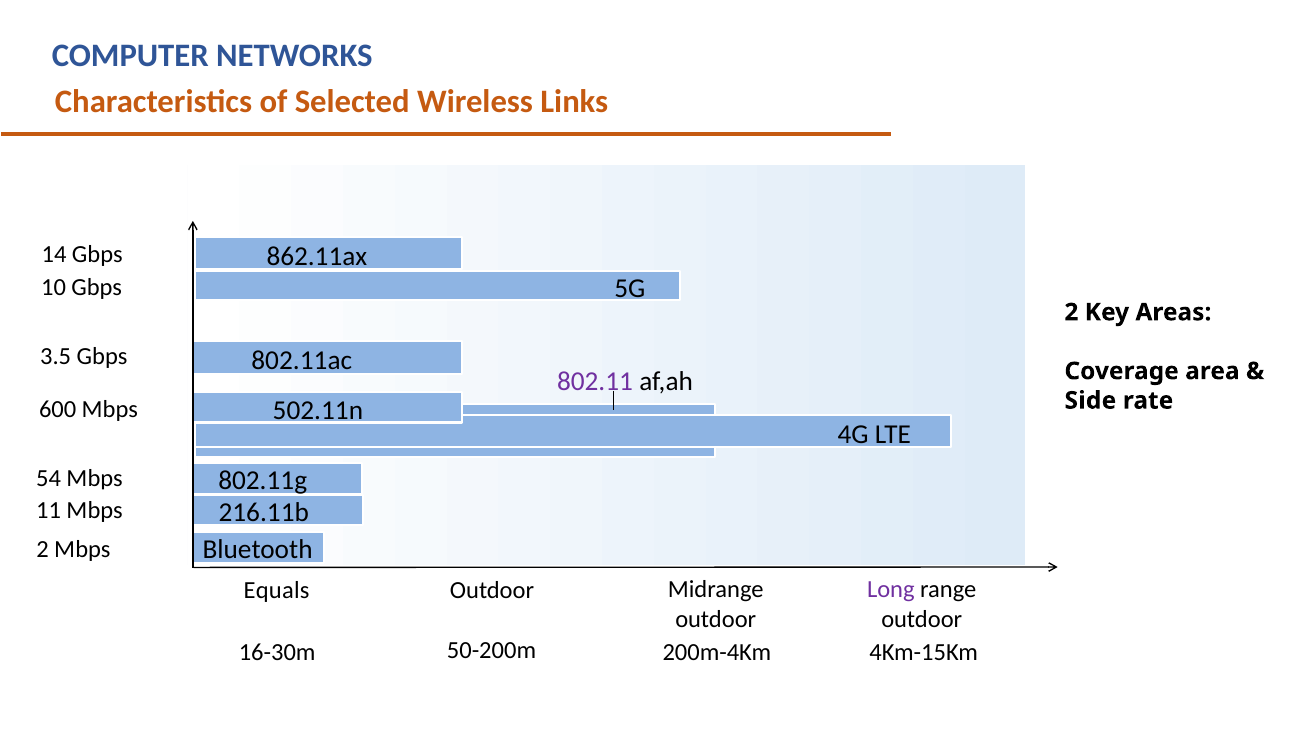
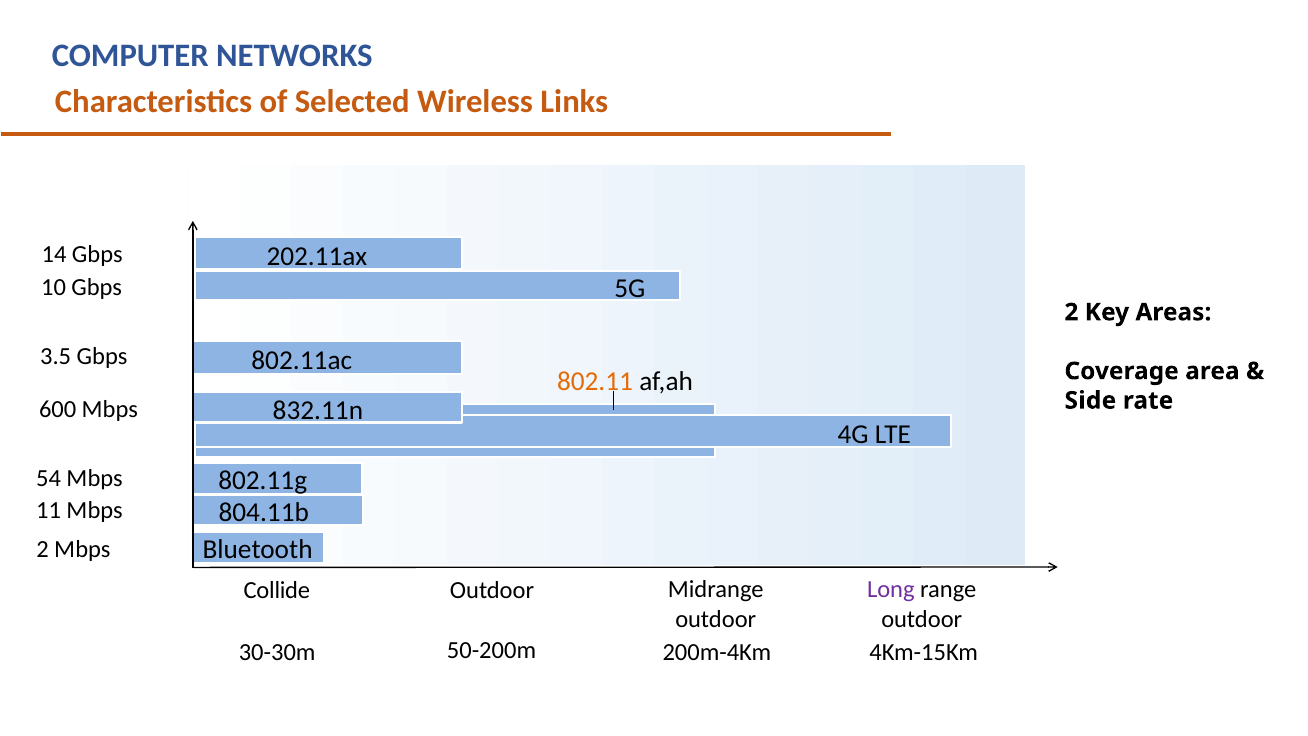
862.11ax: 862.11ax -> 202.11ax
802.11 colour: purple -> orange
502.11n: 502.11n -> 832.11n
216.11b: 216.11b -> 804.11b
Equals: Equals -> Collide
16-30m: 16-30m -> 30-30m
